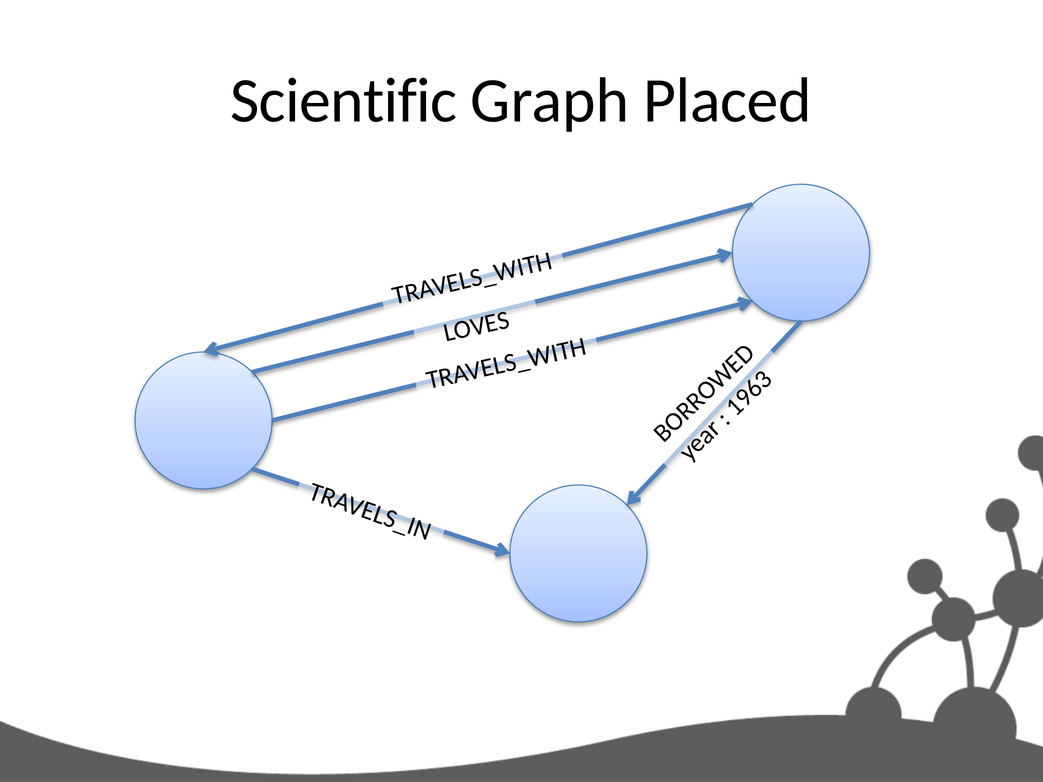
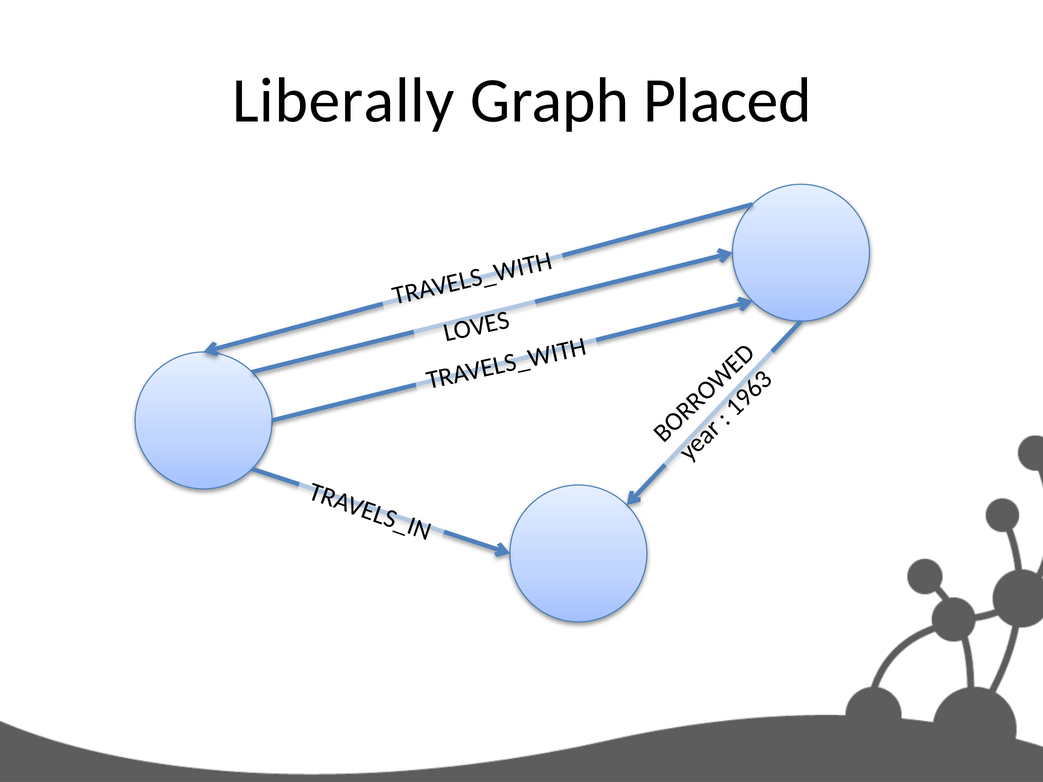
Scientific: Scientific -> Liberally
